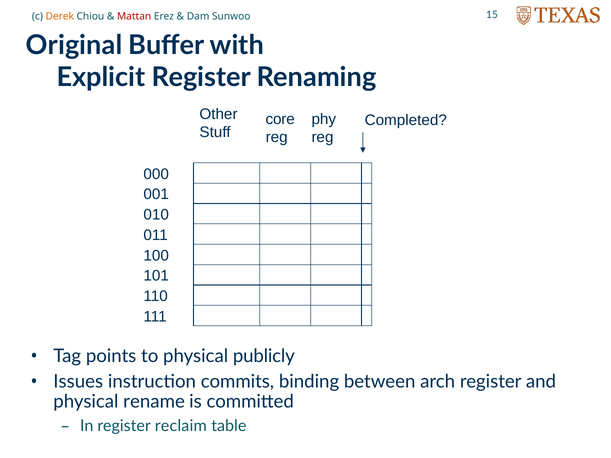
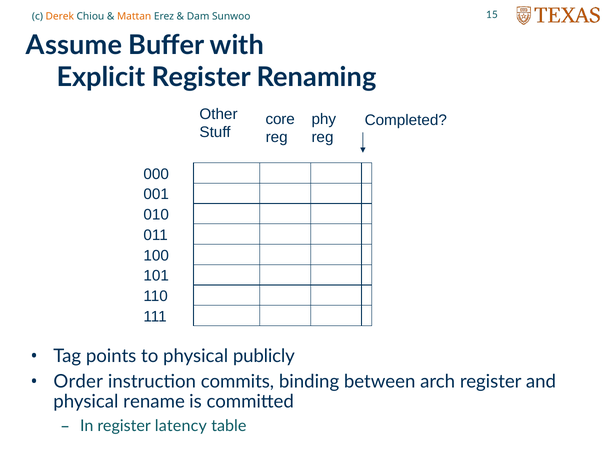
Mattan colour: red -> orange
Original: Original -> Assume
Issues: Issues -> Order
reclaim: reclaim -> latency
